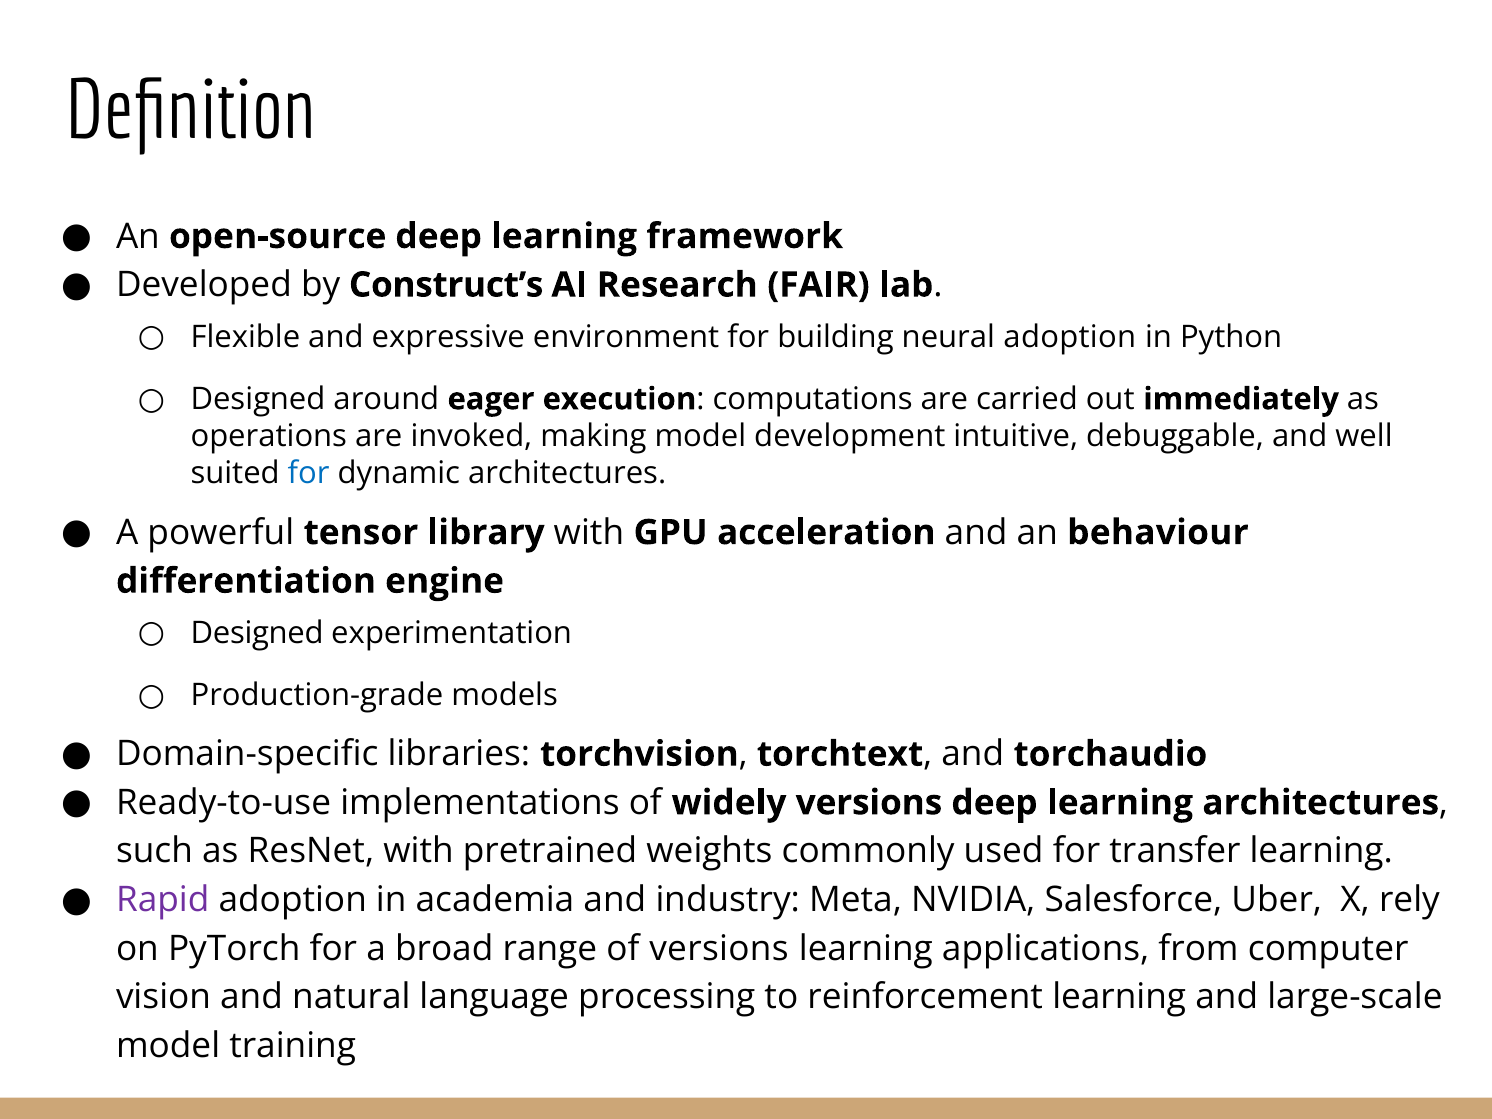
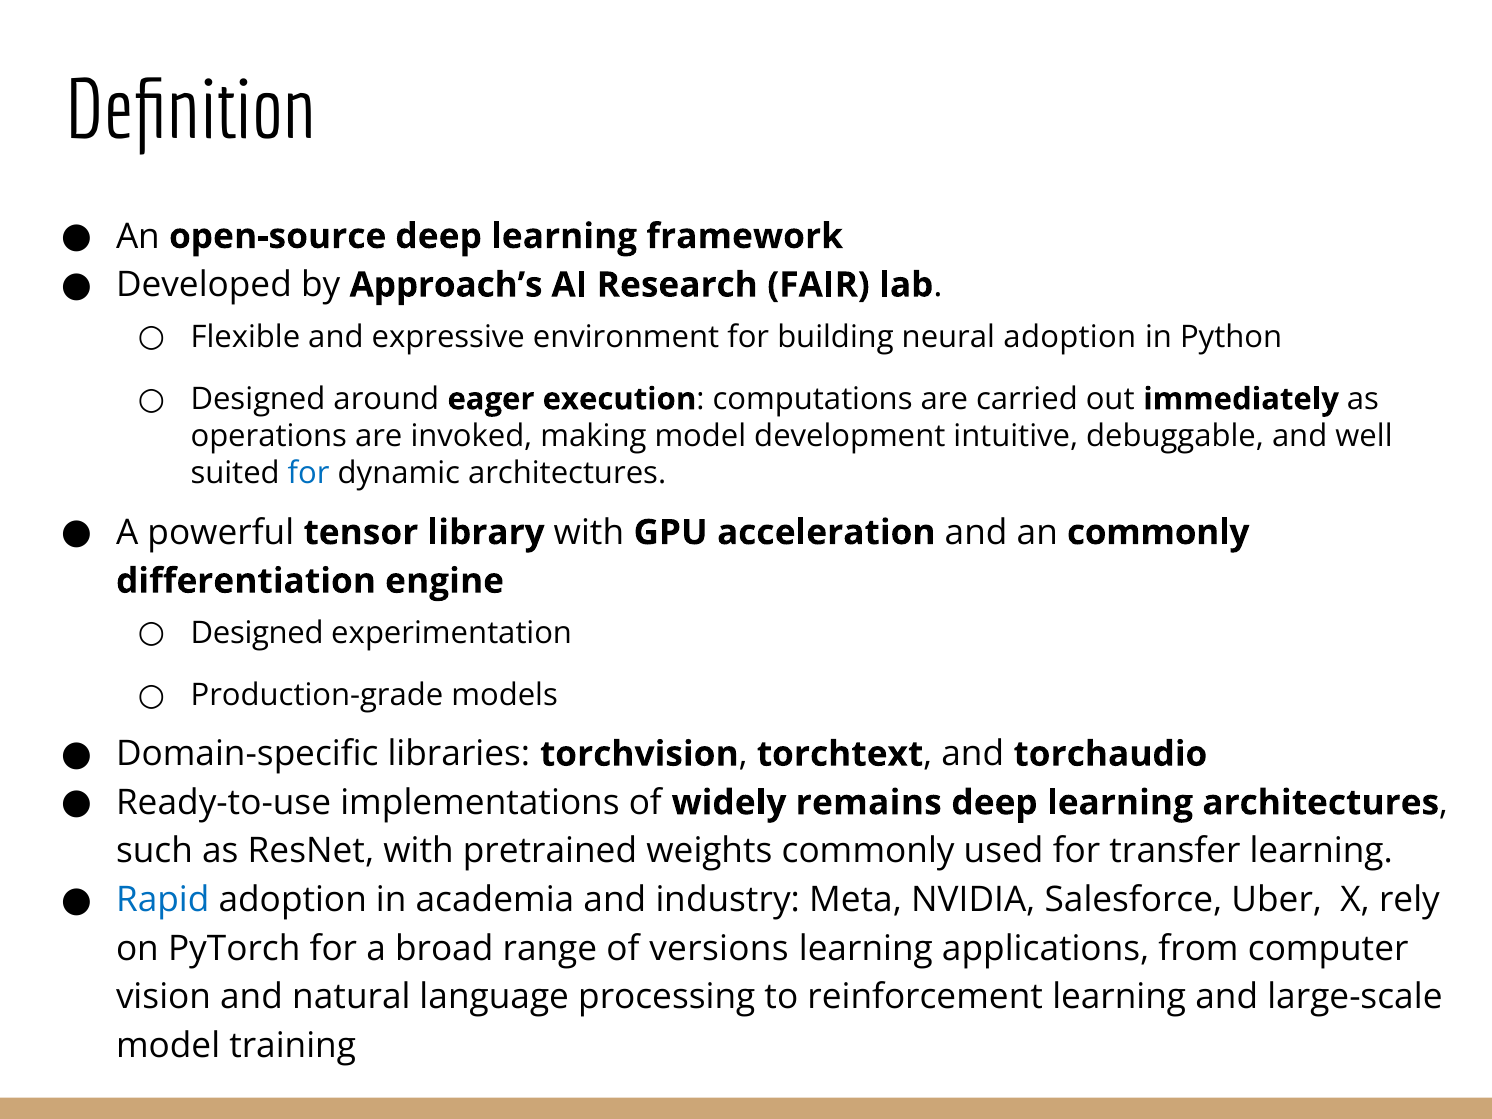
Construct’s: Construct’s -> Approach’s
an behaviour: behaviour -> commonly
widely versions: versions -> remains
Rapid colour: purple -> blue
